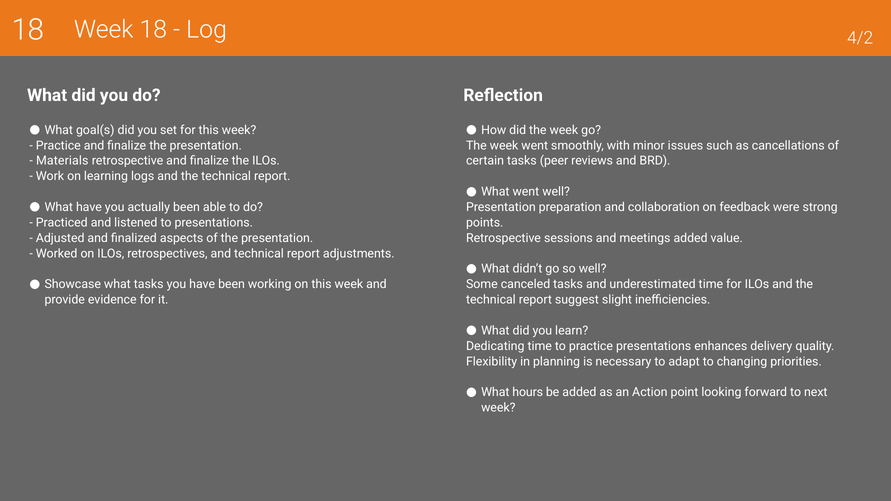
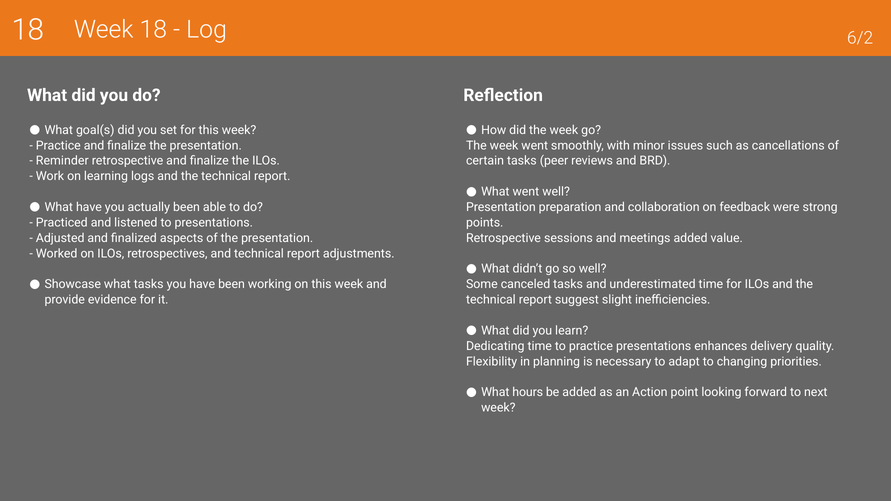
4/2: 4/2 -> 6/2
Materials: Materials -> Reminder
